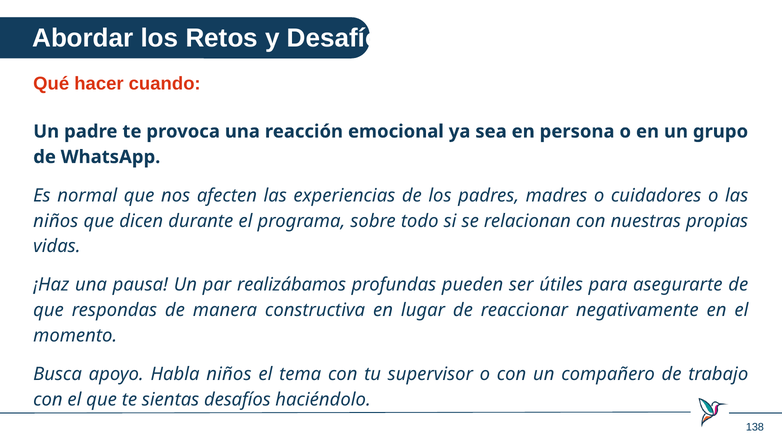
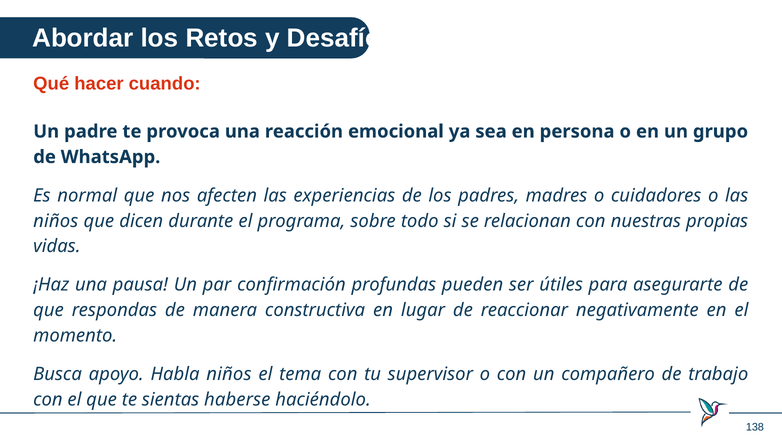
realizábamos: realizábamos -> confirmación
sientas desafíos: desafíos -> haberse
